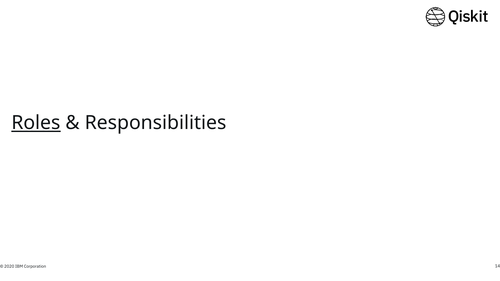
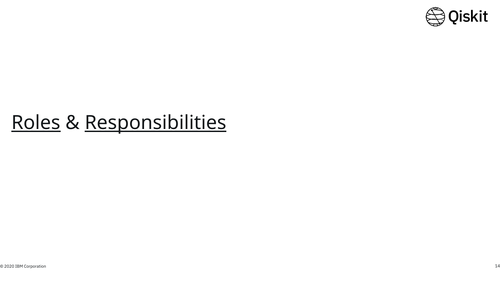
Responsibilities underline: none -> present
